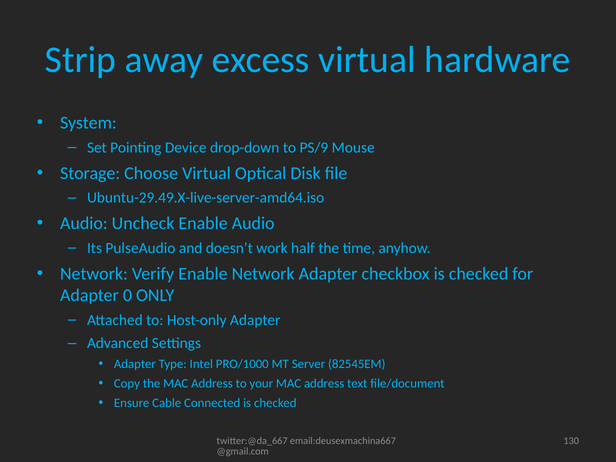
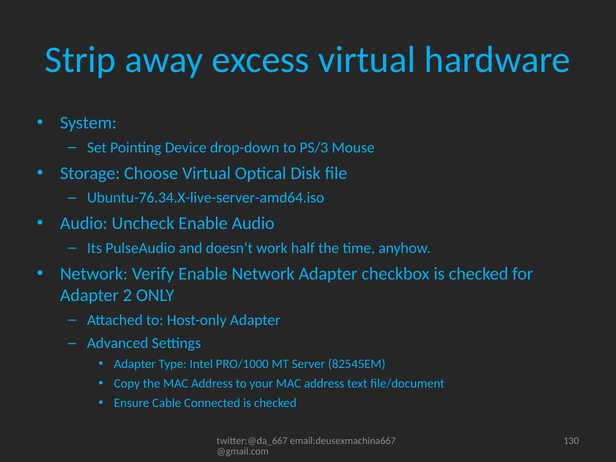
PS/9: PS/9 -> PS/3
Ubuntu-29.49.X-live-server-amd64.iso: Ubuntu-29.49.X-live-server-amd64.iso -> Ubuntu-76.34.X-live-server-amd64.iso
0: 0 -> 2
